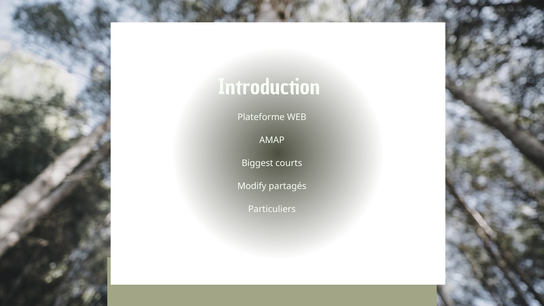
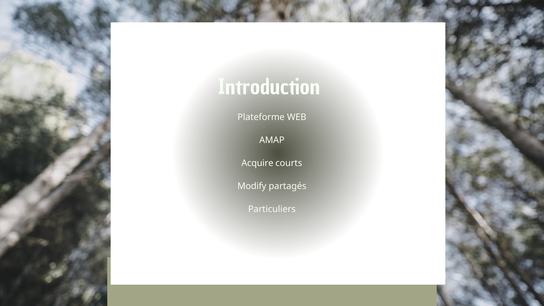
Biggest: Biggest -> Acquire
